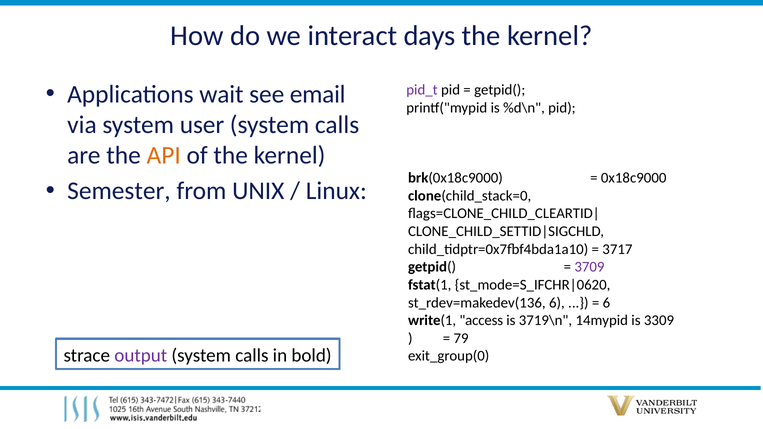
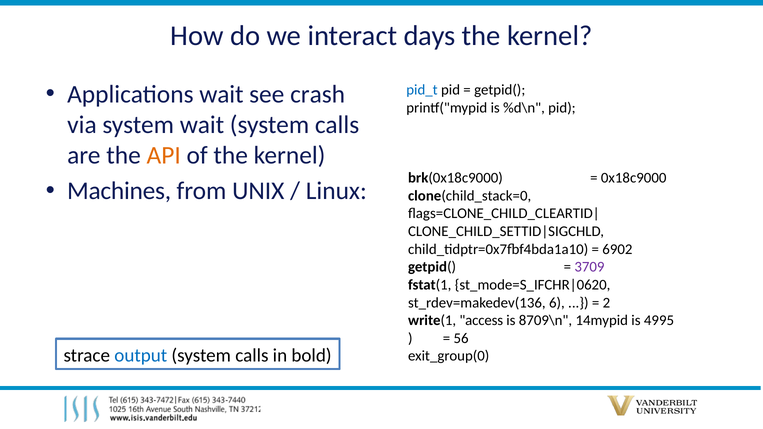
email: email -> crash
pid_t colour: purple -> blue
system user: user -> wait
Semester: Semester -> Machines
3717: 3717 -> 6902
6 at (606, 303): 6 -> 2
3719\n: 3719\n -> 8709\n
3309: 3309 -> 4995
79: 79 -> 56
output colour: purple -> blue
